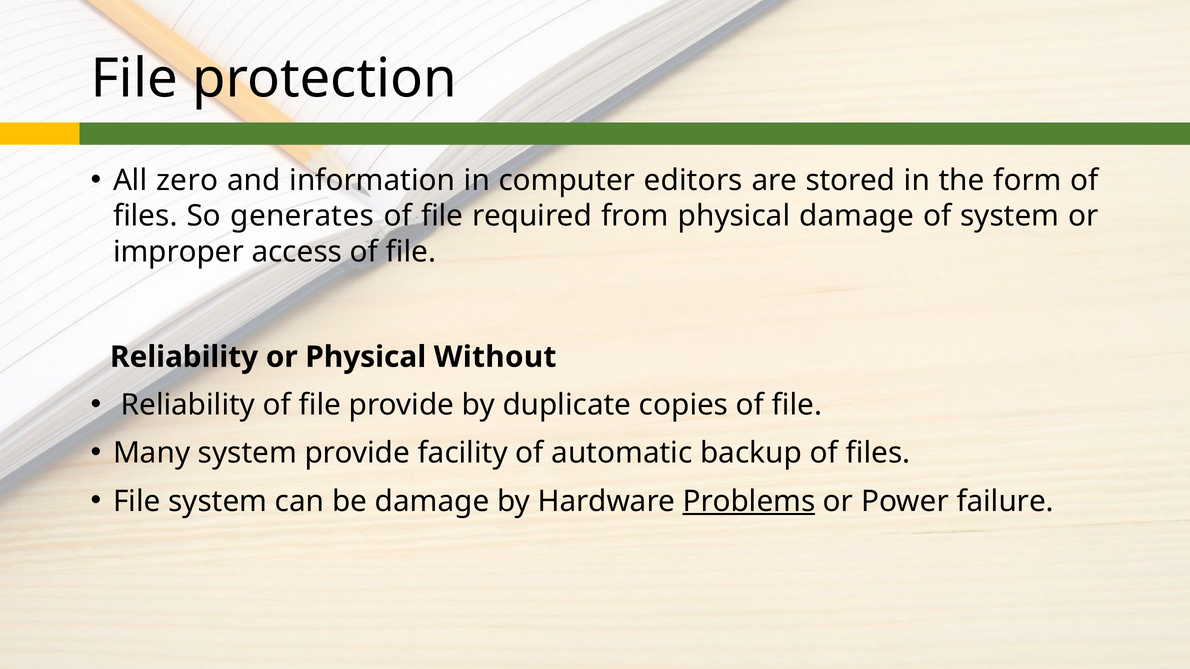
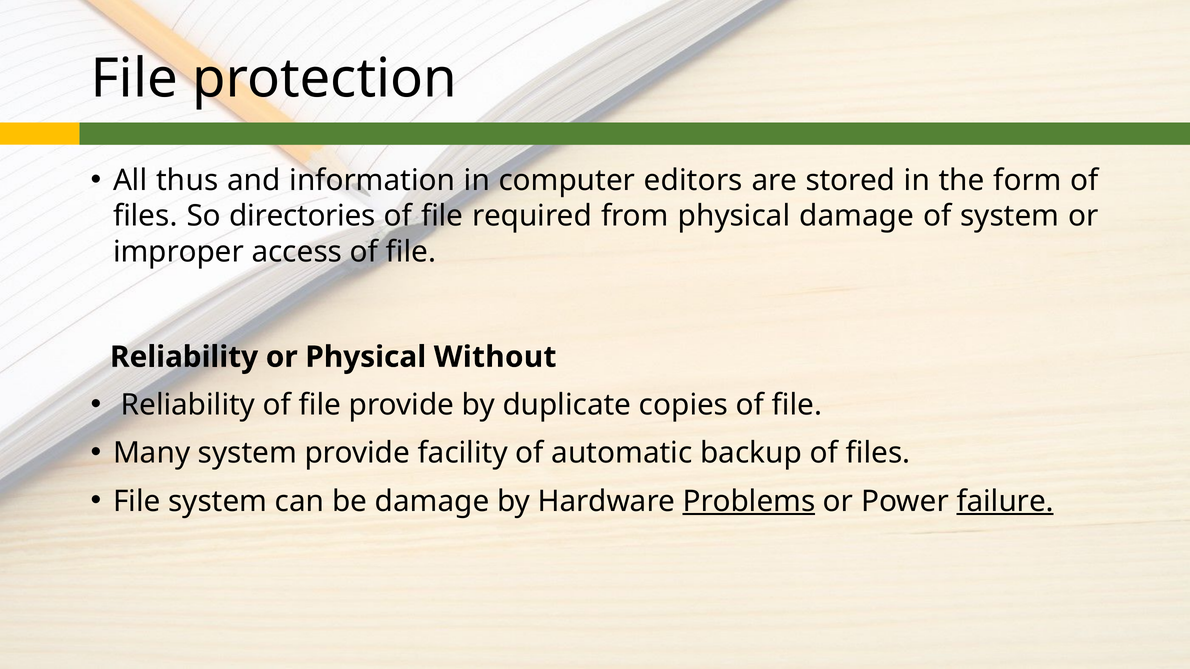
zero: zero -> thus
generates: generates -> directories
failure underline: none -> present
